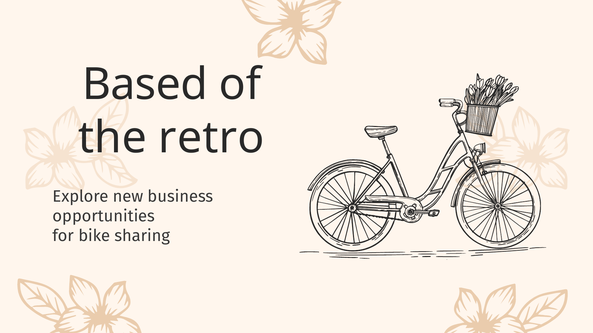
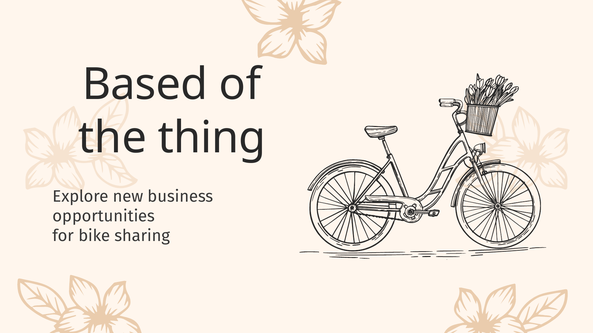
retro: retro -> thing
